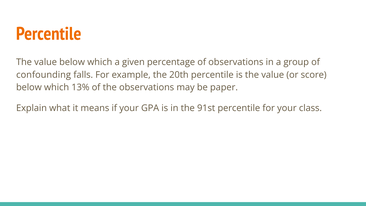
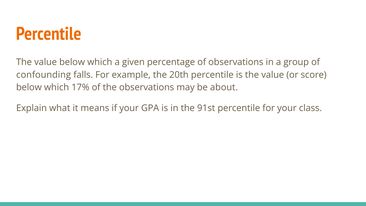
13%: 13% -> 17%
paper: paper -> about
